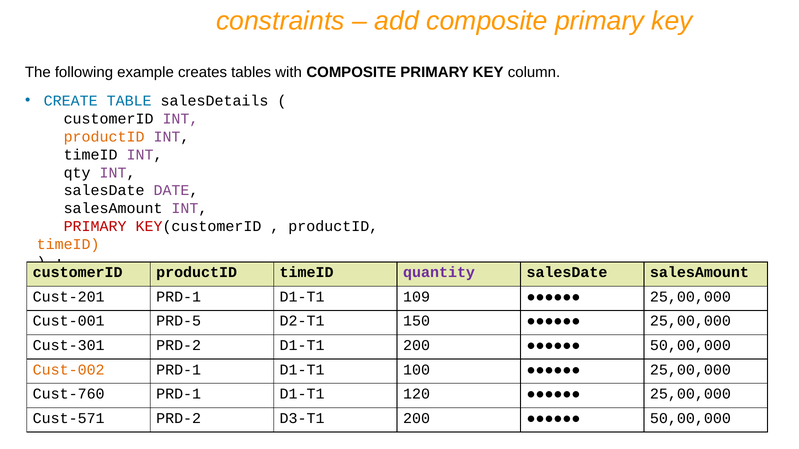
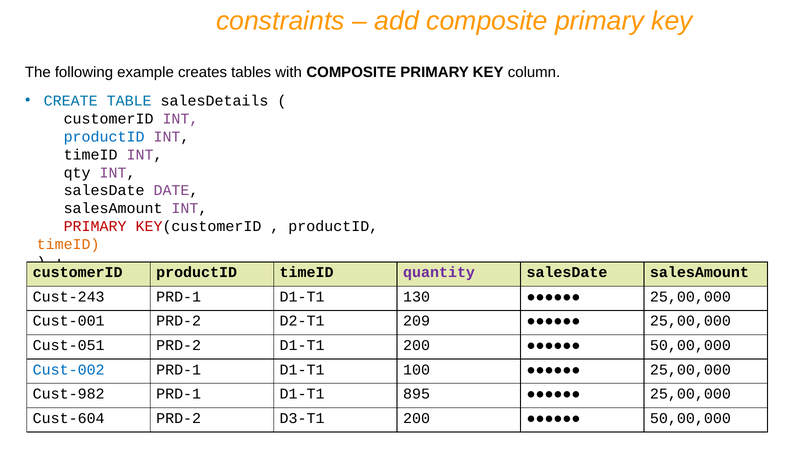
productID at (104, 137) colour: orange -> blue
Cust-201: Cust-201 -> Cust-243
109: 109 -> 130
Cust-001 PRD-5: PRD-5 -> PRD-2
150: 150 -> 209
Cust-301: Cust-301 -> Cust-051
Cust-002 colour: orange -> blue
Cust-760: Cust-760 -> Cust-982
120: 120 -> 895
Cust-571: Cust-571 -> Cust-604
